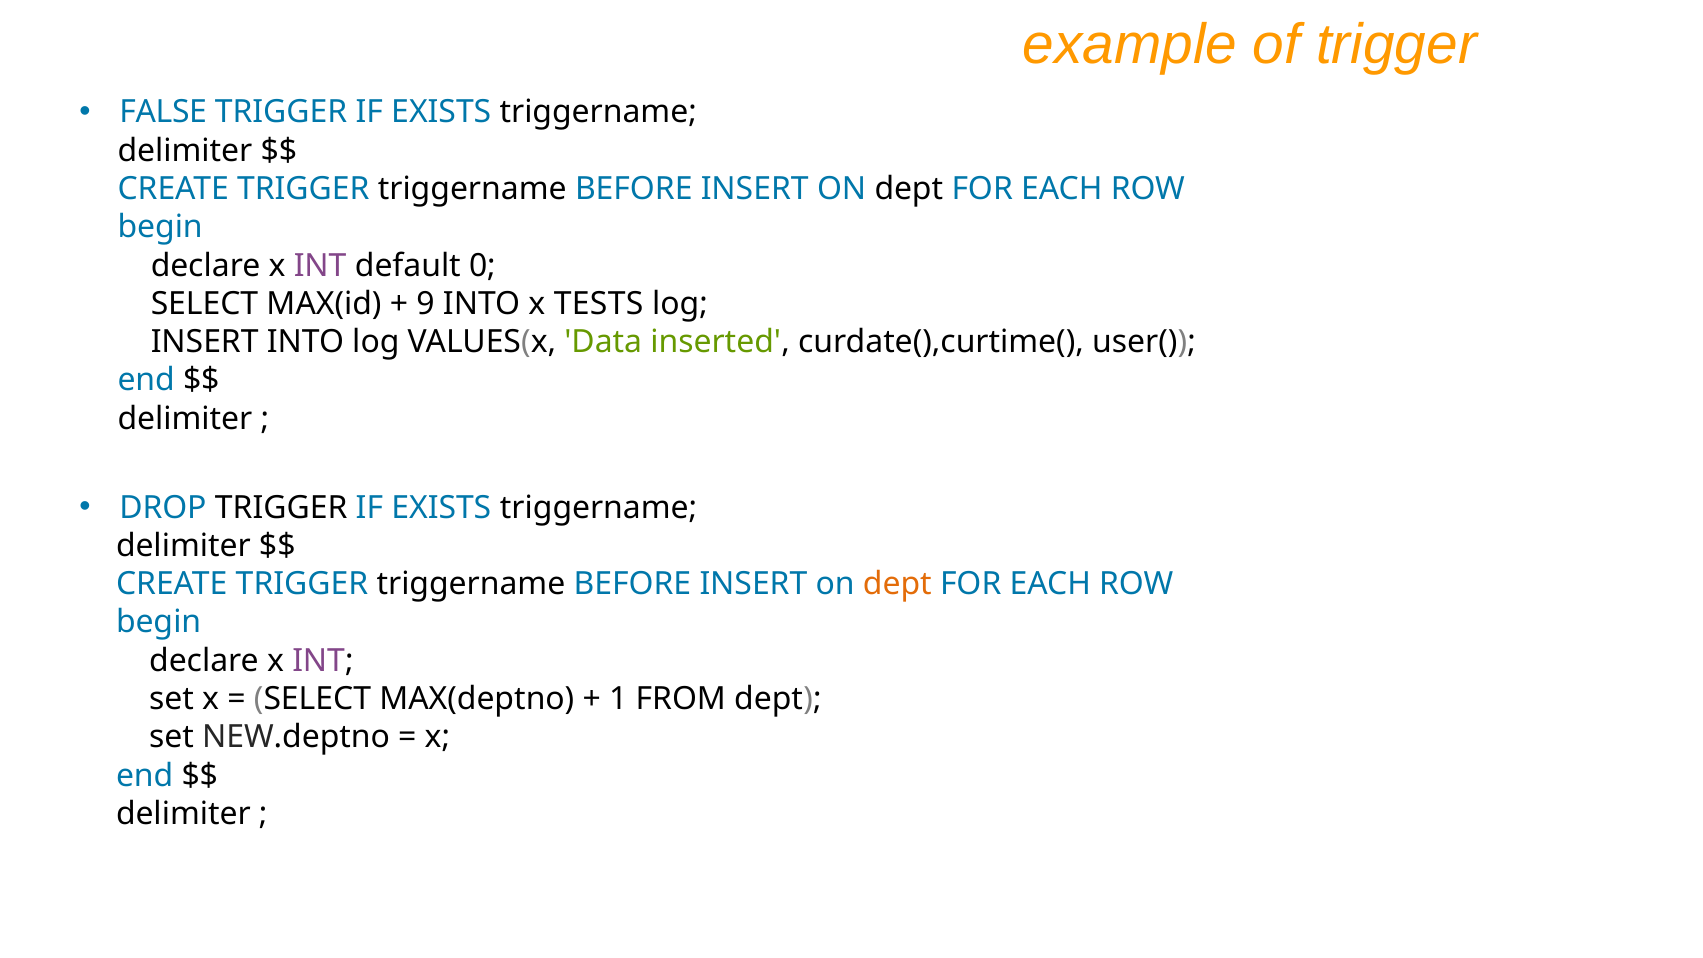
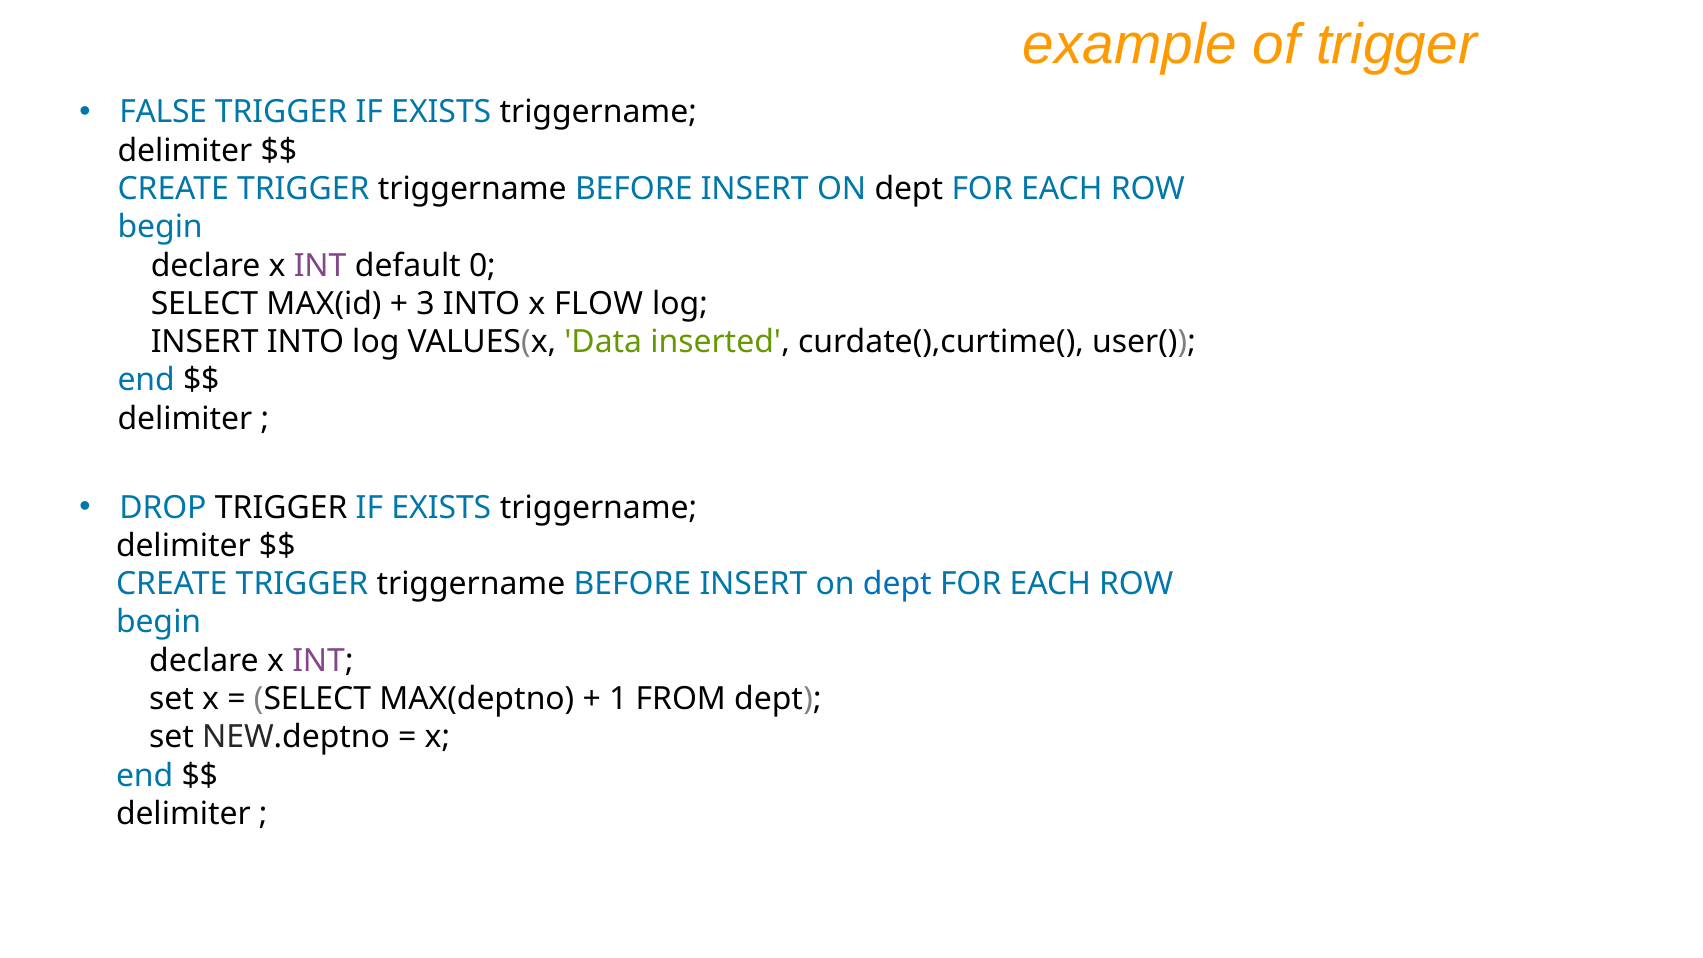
9: 9 -> 3
TESTS: TESTS -> FLOW
dept at (897, 584) colour: orange -> blue
